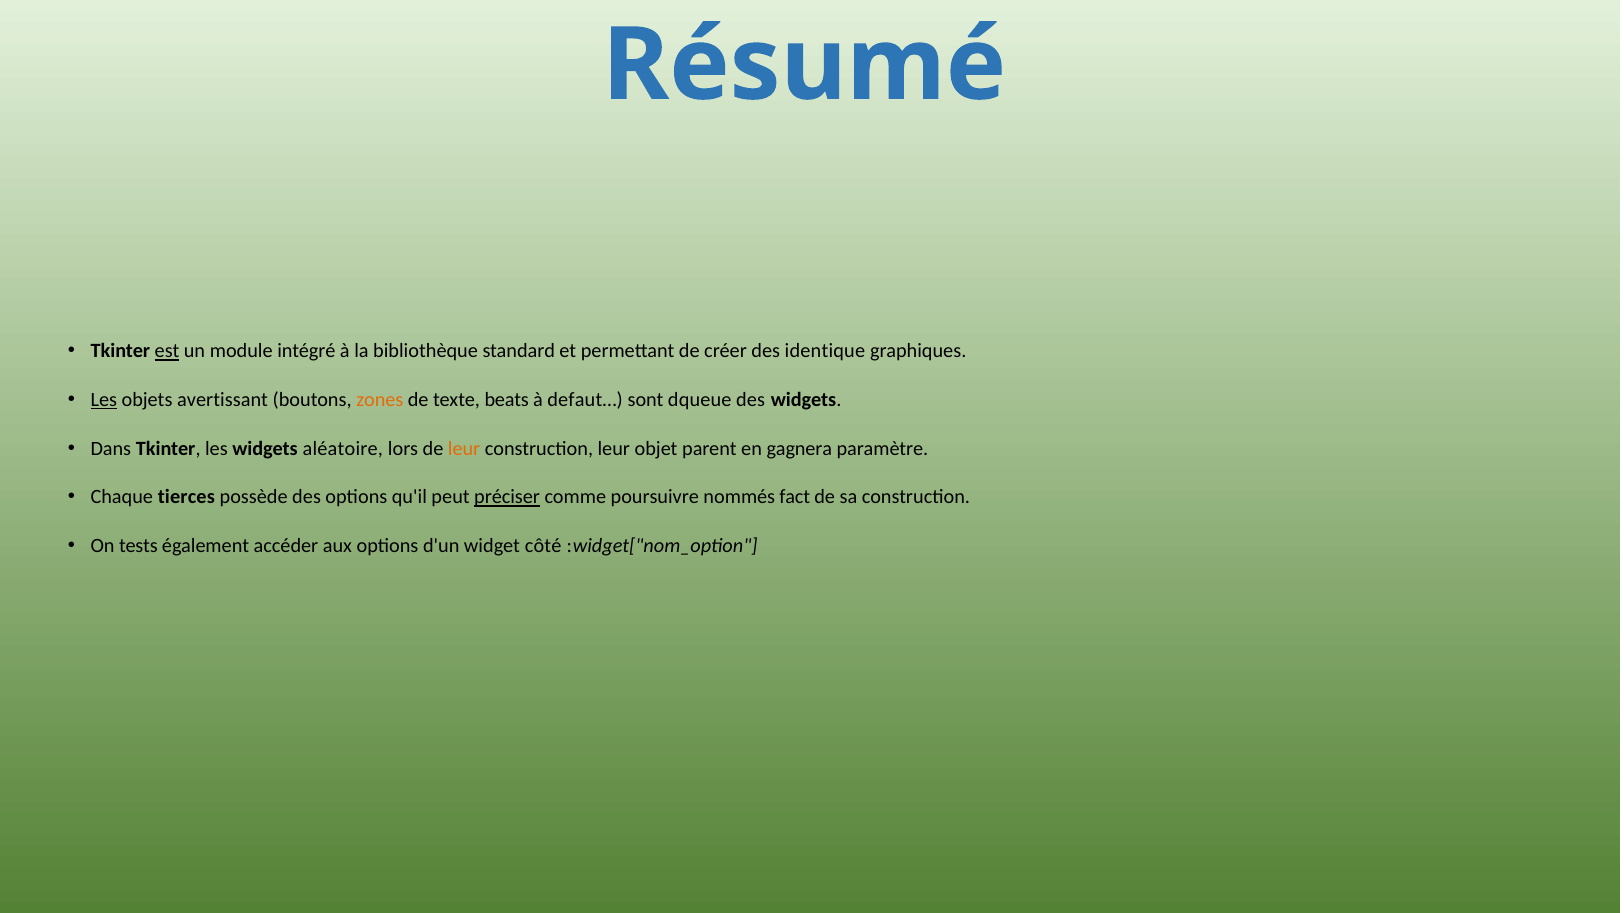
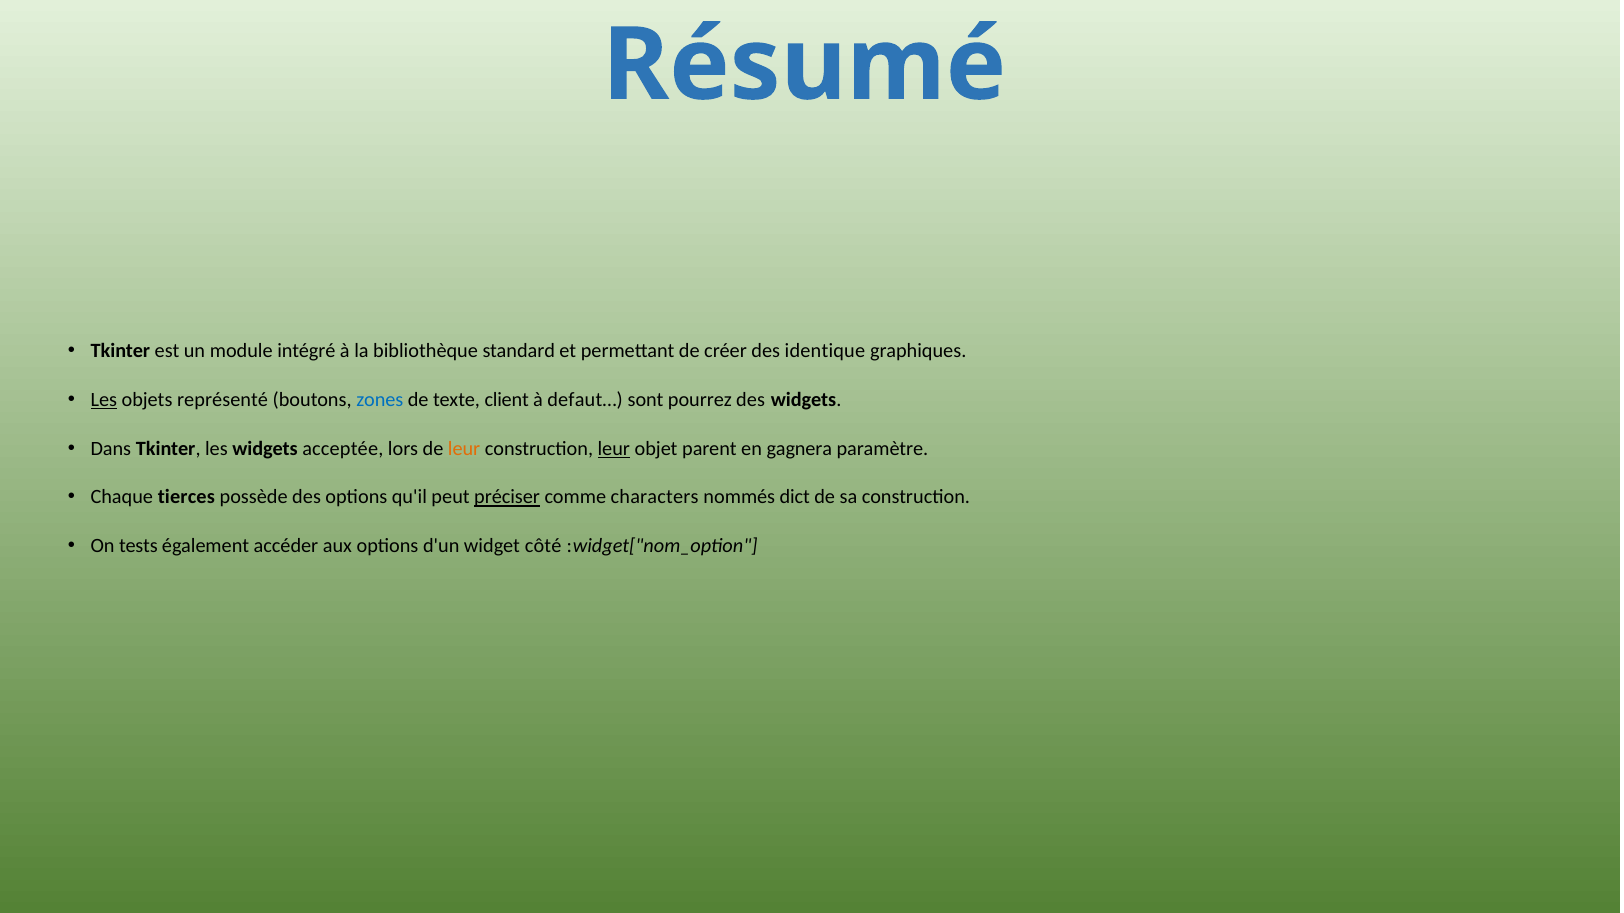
est underline: present -> none
avertissant: avertissant -> représenté
zones colour: orange -> blue
beats: beats -> client
dqueue: dqueue -> pourrez
aléatoire: aléatoire -> acceptée
leur at (614, 449) underline: none -> present
poursuivre: poursuivre -> characters
fact: fact -> dict
